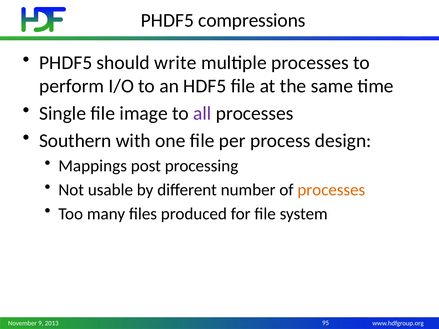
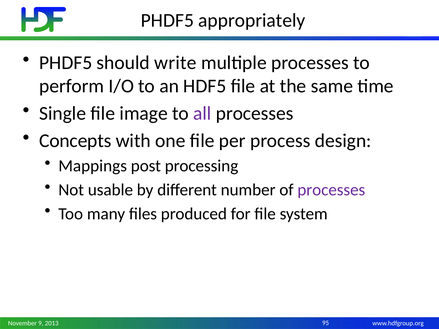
compressions: compressions -> appropriately
Southern: Southern -> Concepts
processes at (331, 190) colour: orange -> purple
